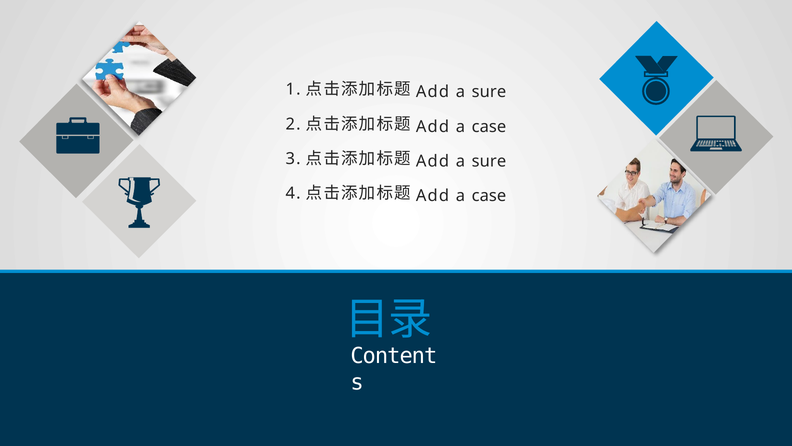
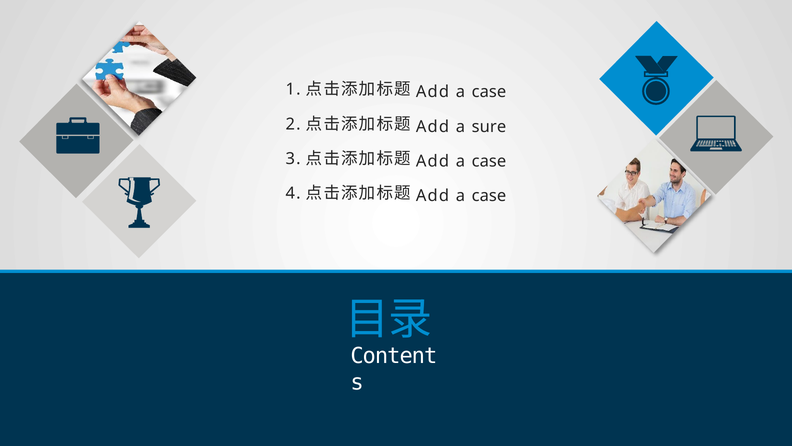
sure at (489, 92): sure -> case
case at (489, 126): case -> sure
sure at (489, 161): sure -> case
